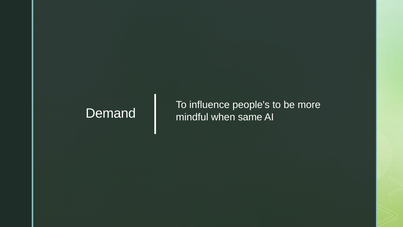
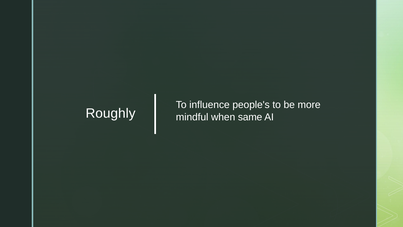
Demand: Demand -> Roughly
